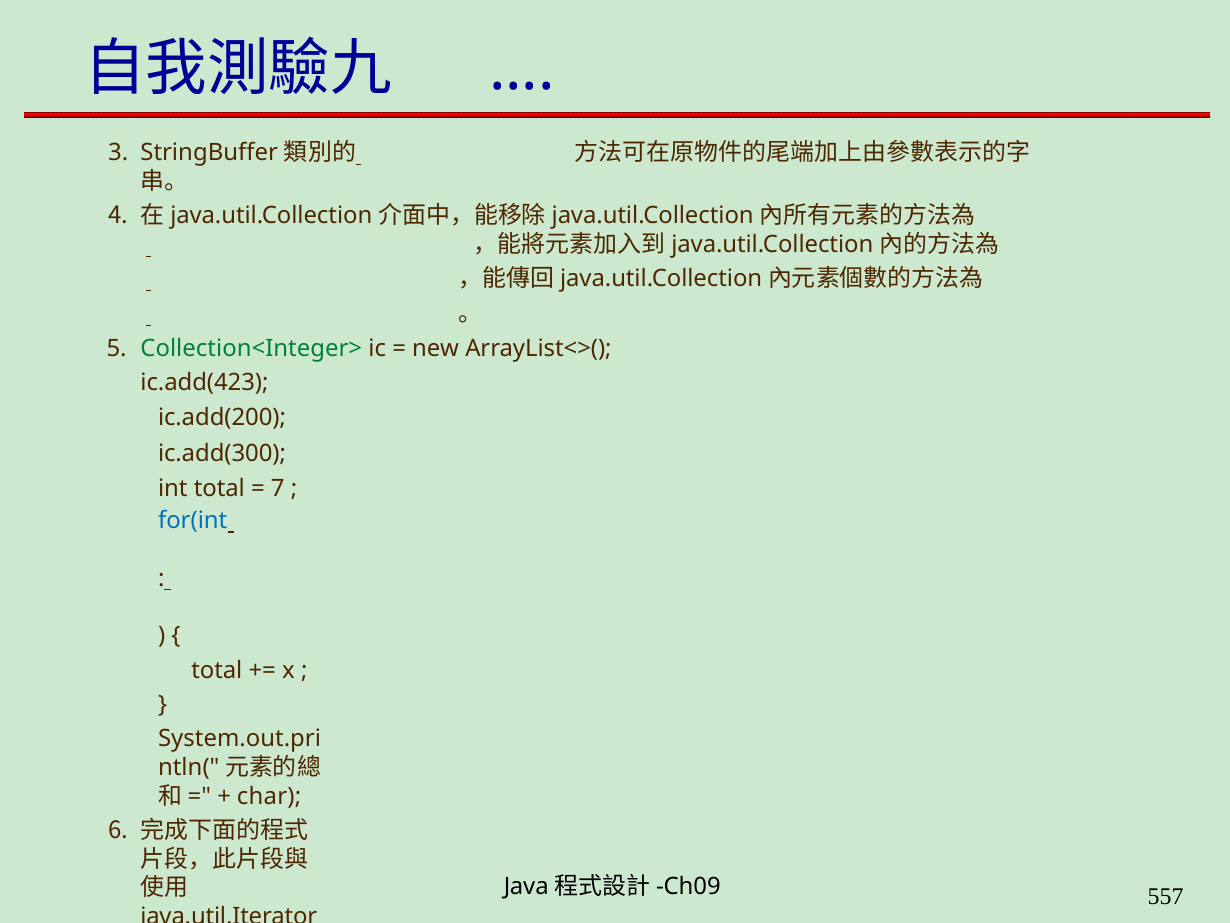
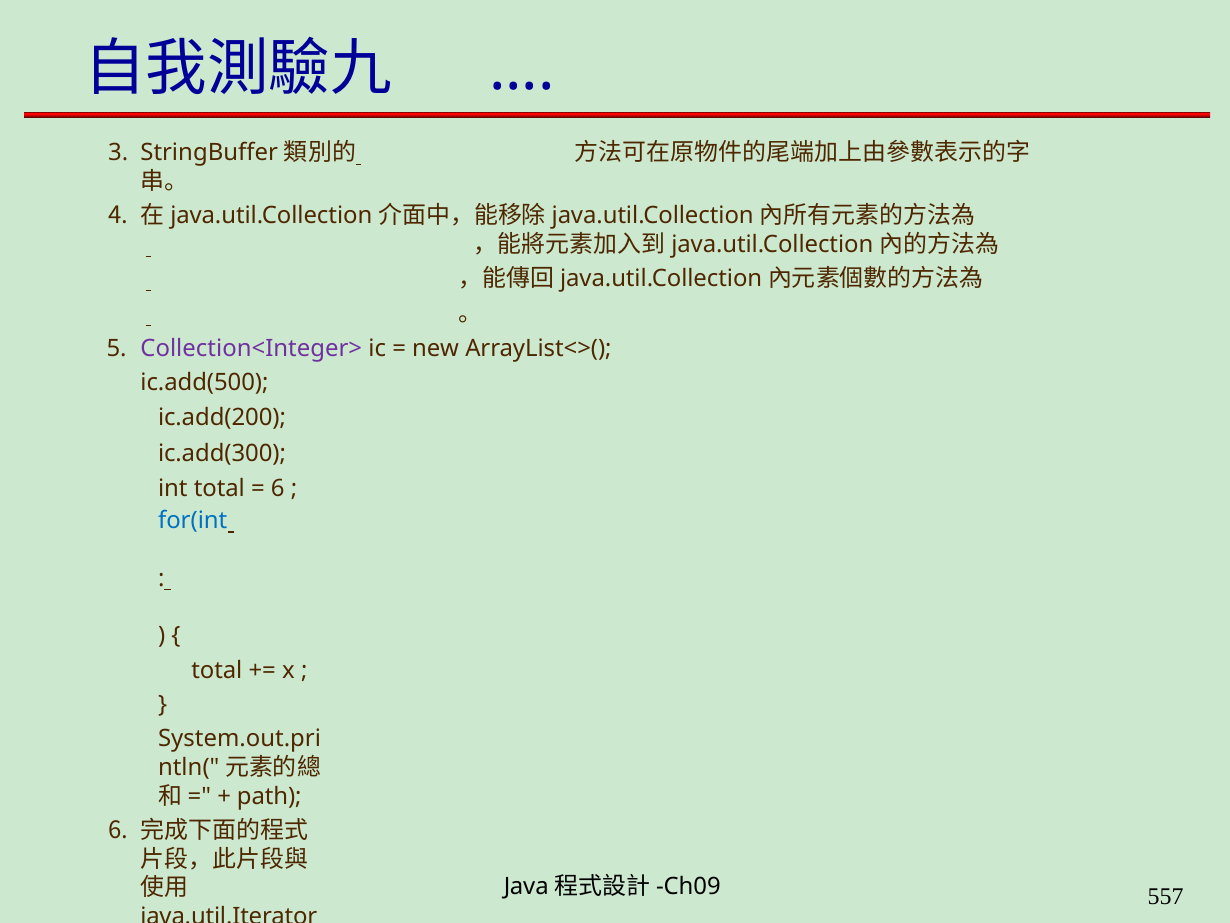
Collection<Integer> colour: green -> purple
ic.add(423: ic.add(423 -> ic.add(500
7 at (278, 488): 7 -> 6
char: char -> path
